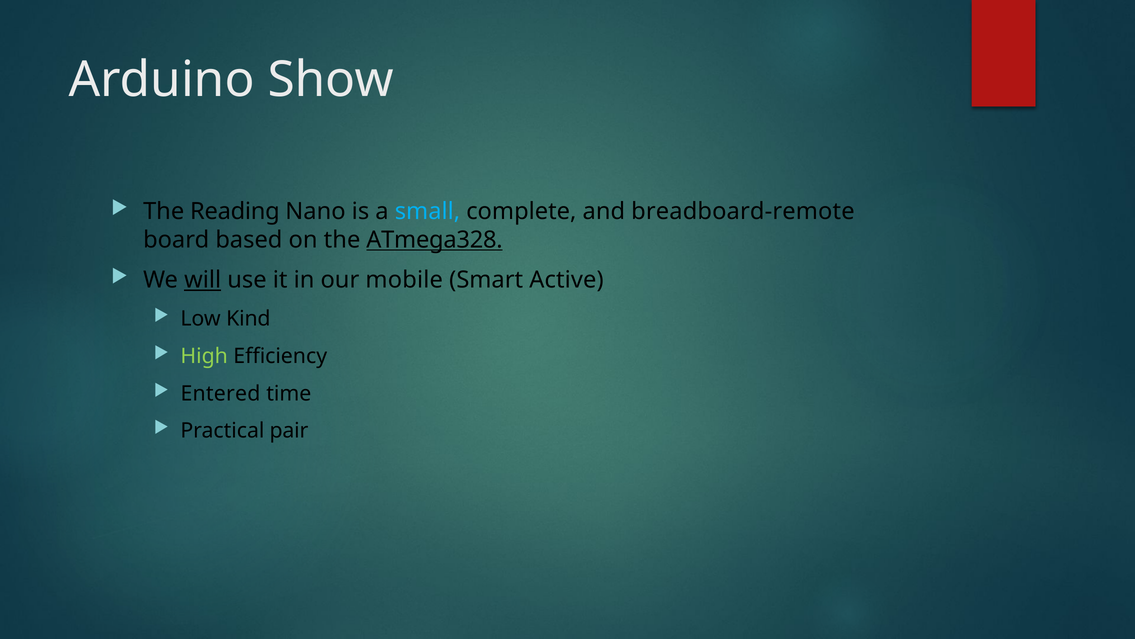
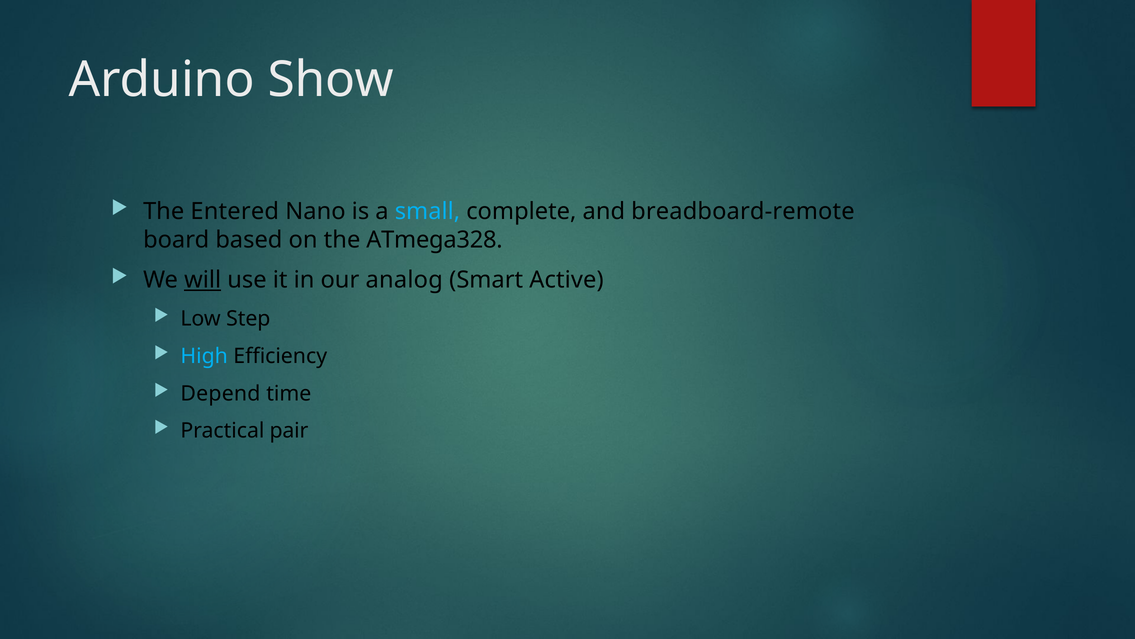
Reading: Reading -> Entered
ATmega328 underline: present -> none
mobile: mobile -> analog
Kind: Kind -> Step
High colour: light green -> light blue
Entered: Entered -> Depend
